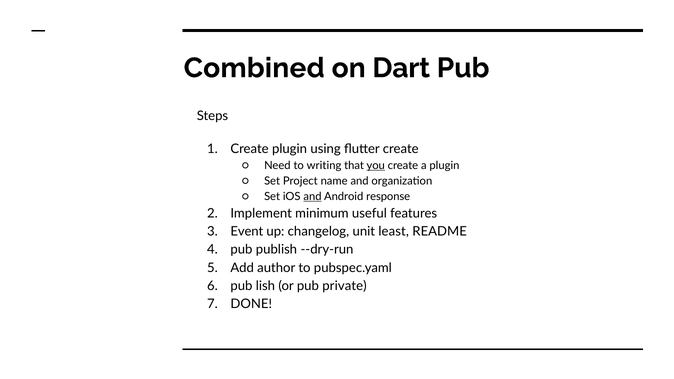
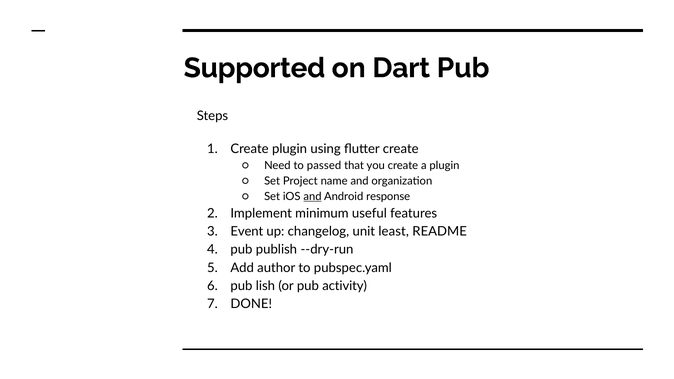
Combined: Combined -> Supported
writing: writing -> passed
you underline: present -> none
private: private -> activity
